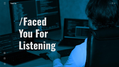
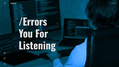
/Faced: /Faced -> /Errors
